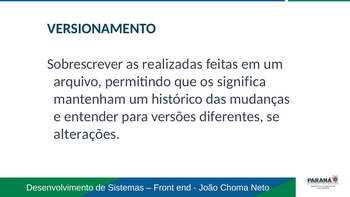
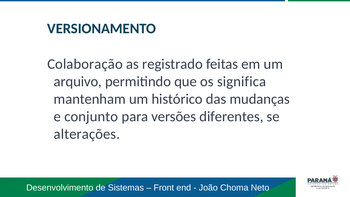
Sobrescrever: Sobrescrever -> Colaboração
realizadas: realizadas -> registrado
entender: entender -> conjunto
